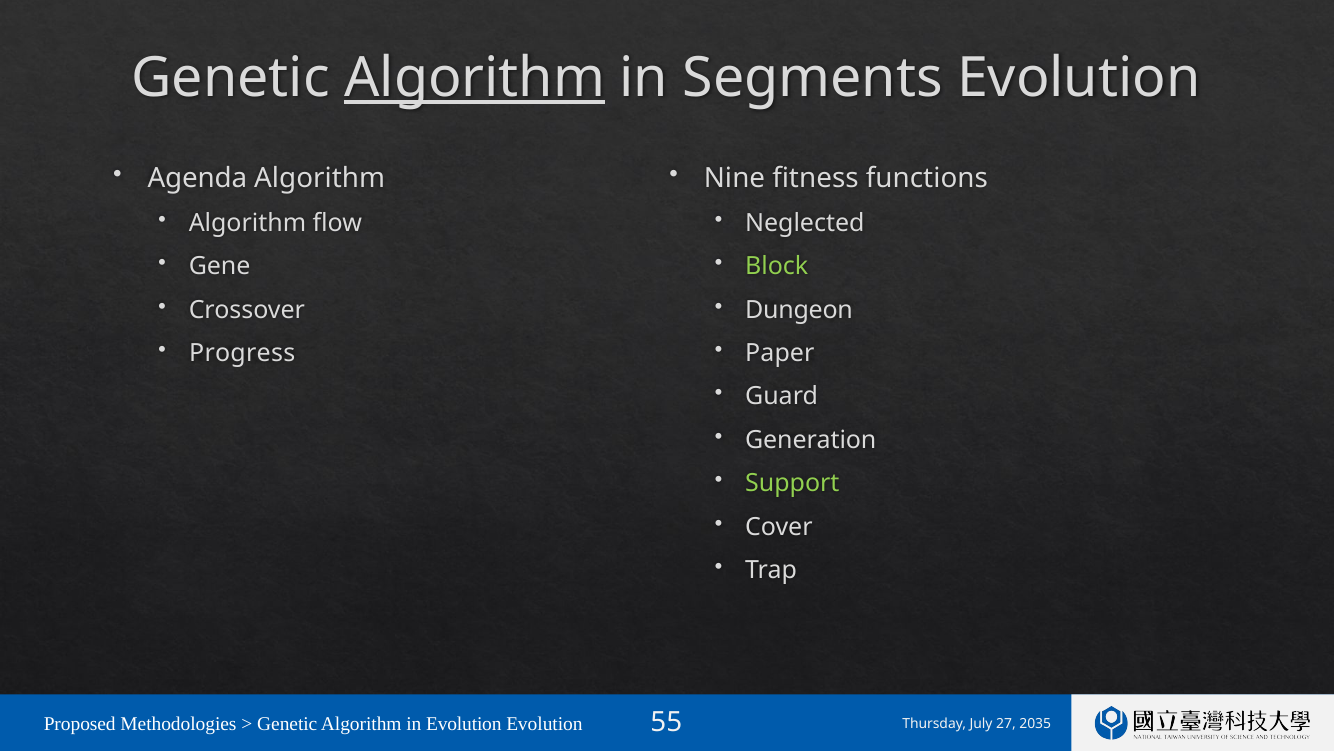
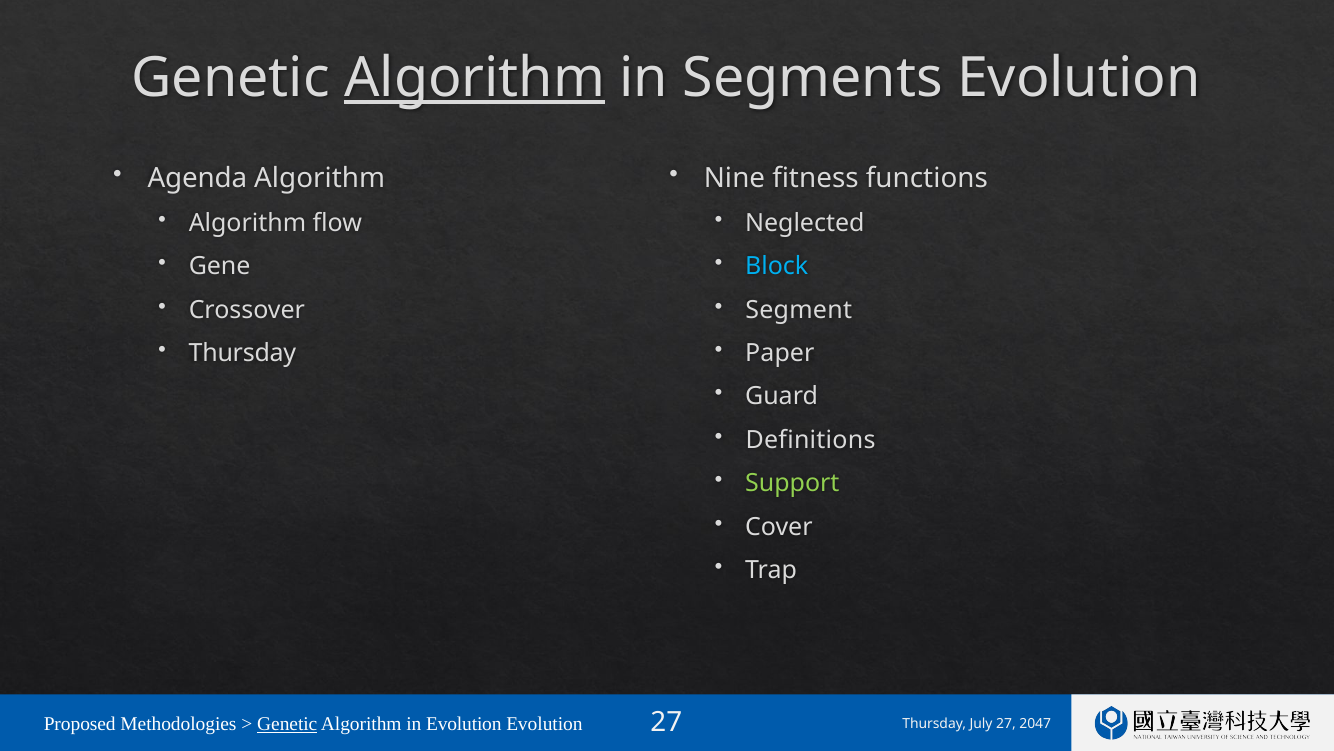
Block colour: light green -> light blue
Dungeon: Dungeon -> Segment
Progress at (242, 353): Progress -> Thursday
Generation: Generation -> Definitions
Genetic at (287, 723) underline: none -> present
Evolution 55: 55 -> 27
2035: 2035 -> 2047
